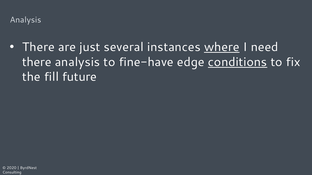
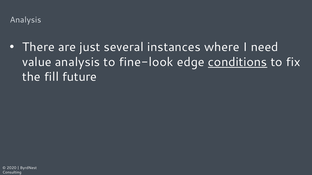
where underline: present -> none
there at (37, 62): there -> value
fine-have: fine-have -> fine-look
